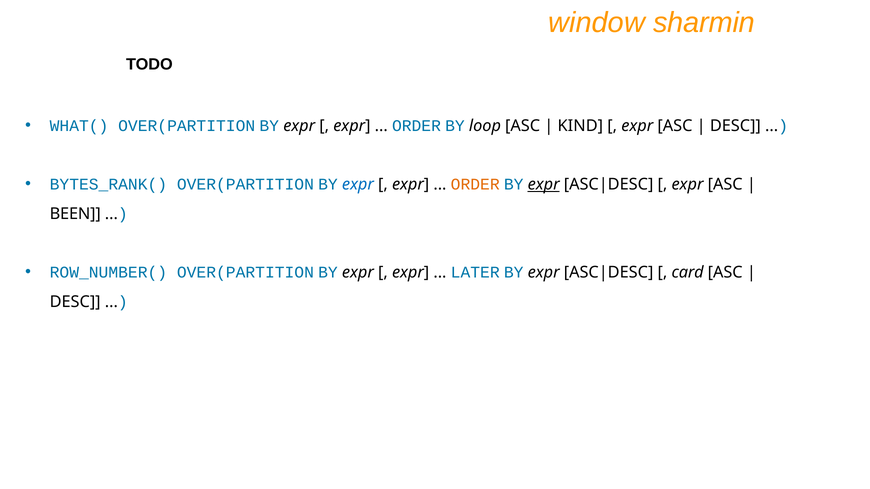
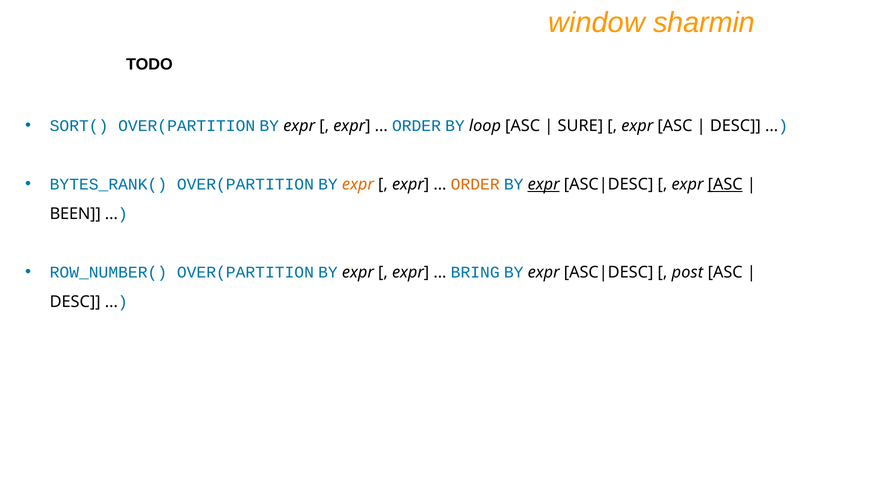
WHAT(: WHAT( -> SORT(
KIND: KIND -> SURE
expr at (358, 185) colour: blue -> orange
ASC at (725, 185) underline: none -> present
LATER: LATER -> BRING
card: card -> post
